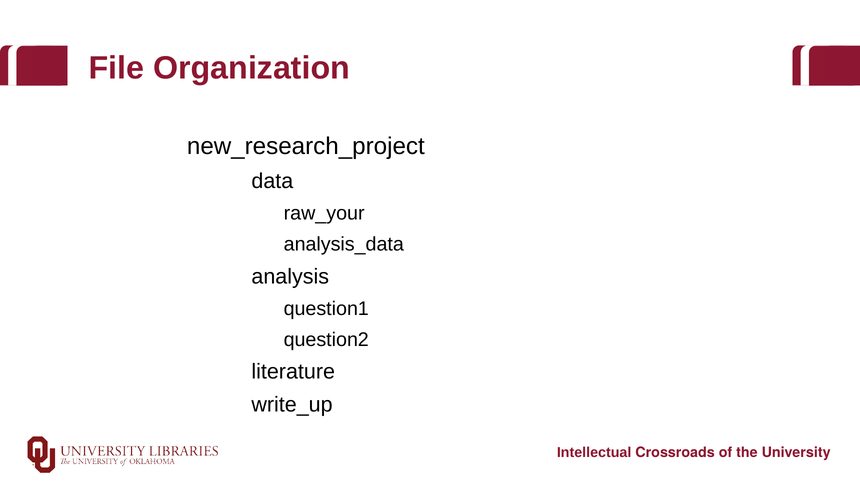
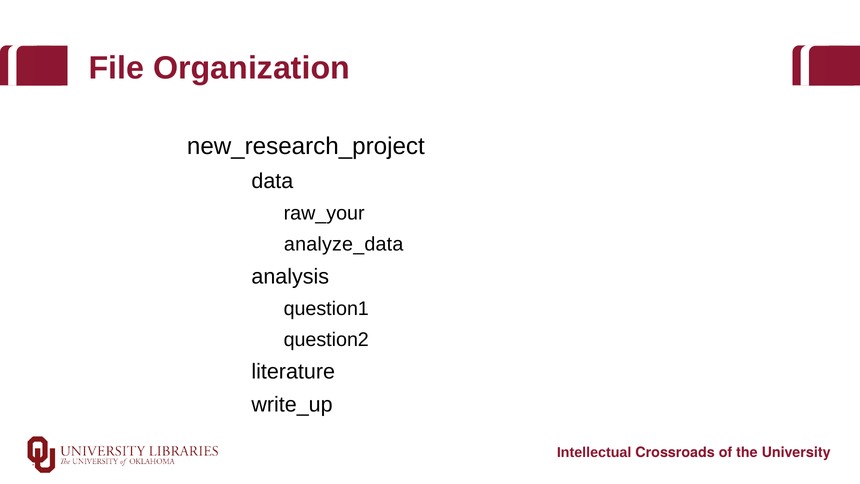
analysis_data: analysis_data -> analyze_data
